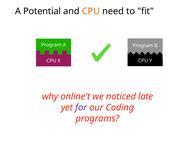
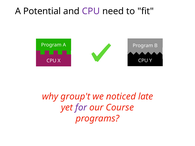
CPU at (91, 11) colour: orange -> purple
online't: online't -> group't
Coding: Coding -> Course
